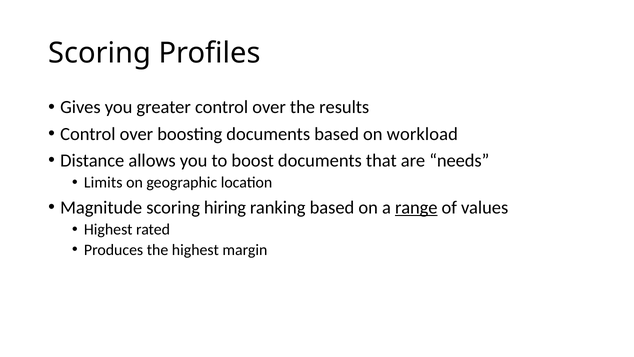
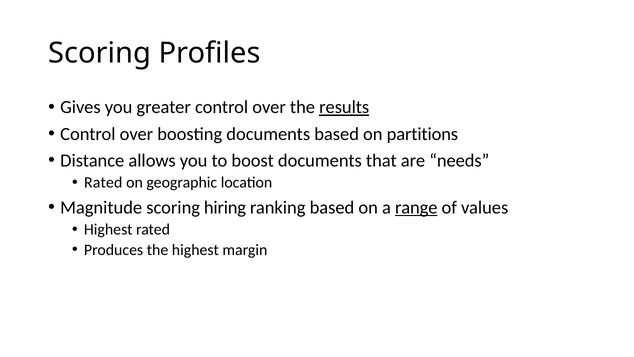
results underline: none -> present
workload: workload -> partitions
Limits at (103, 182): Limits -> Rated
